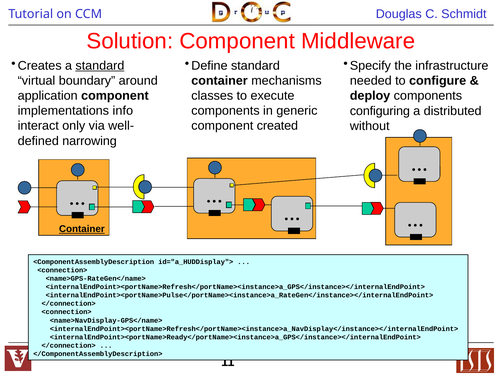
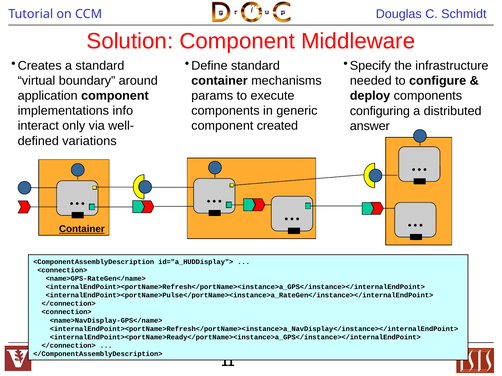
standard at (100, 66) underline: present -> none
classes: classes -> params
without: without -> answer
narrowing: narrowing -> variations
